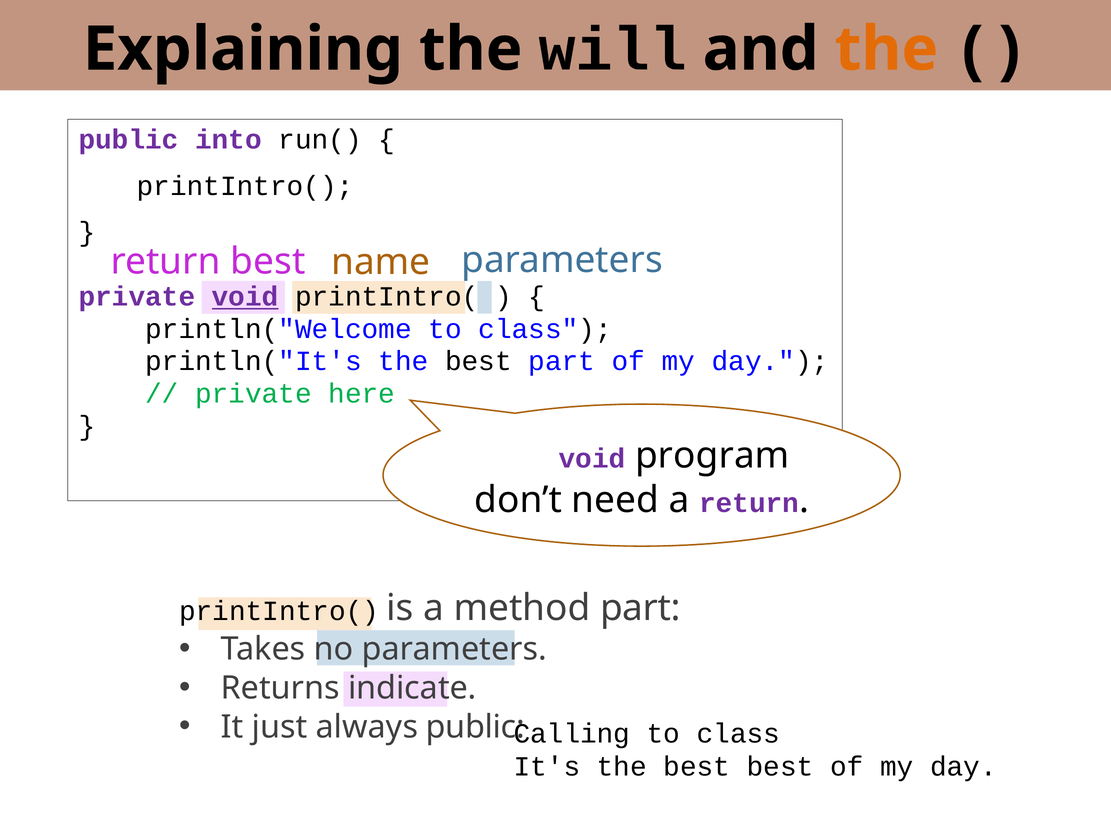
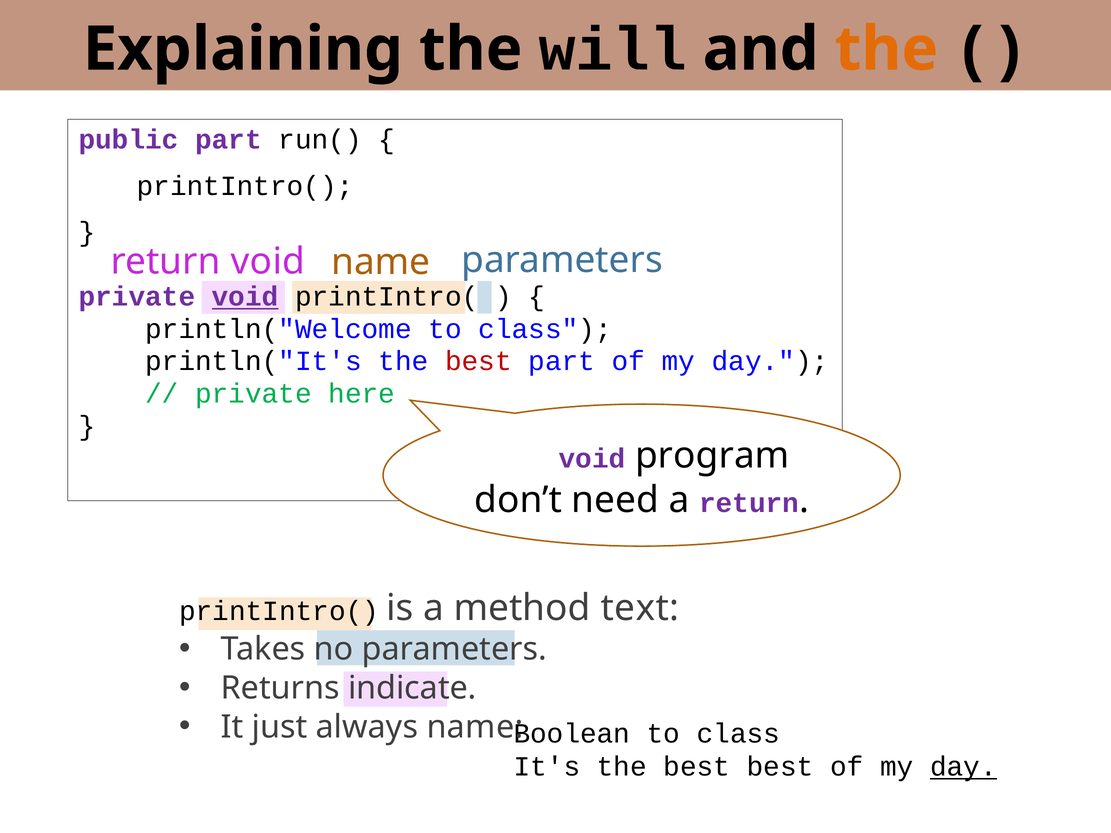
public into: into -> part
return best: best -> void
best at (478, 361) colour: black -> red
method part: part -> text
always public: public -> name
Calling: Calling -> Boolean
day at (963, 767) underline: none -> present
